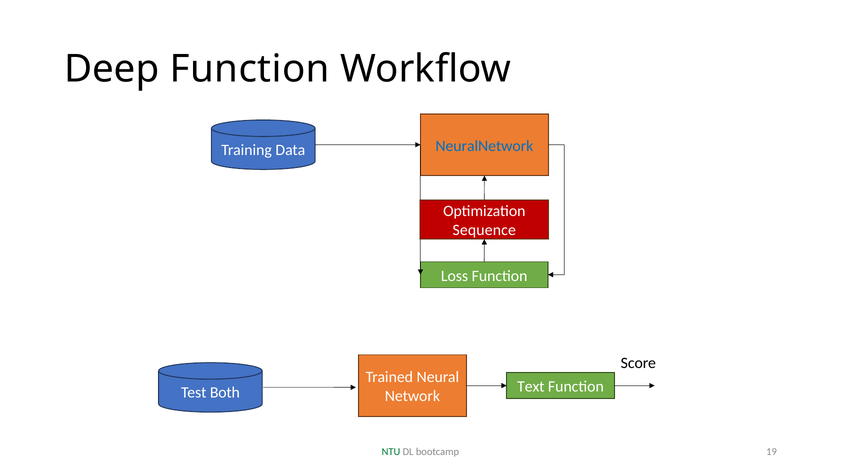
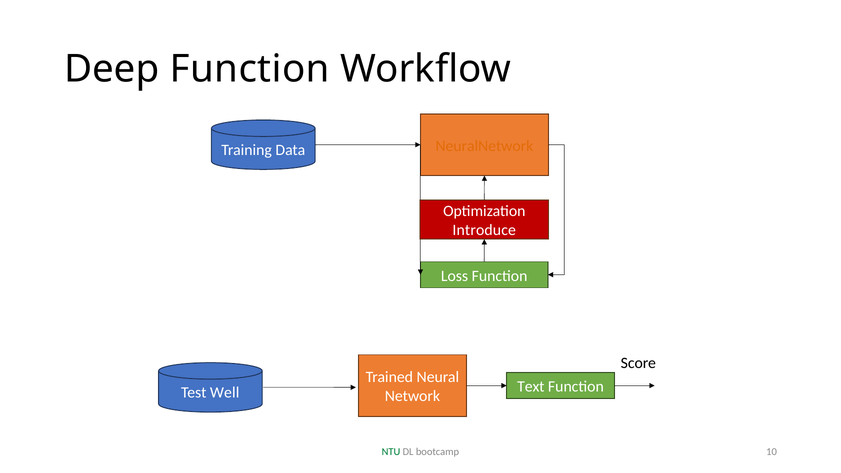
NeuralNetwork colour: blue -> orange
Sequence: Sequence -> Introduce
Both: Both -> Well
19: 19 -> 10
